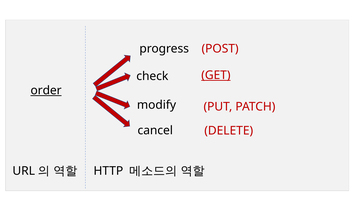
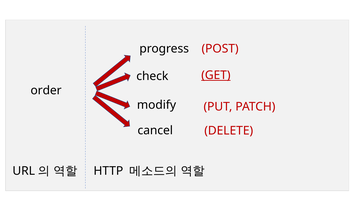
order underline: present -> none
